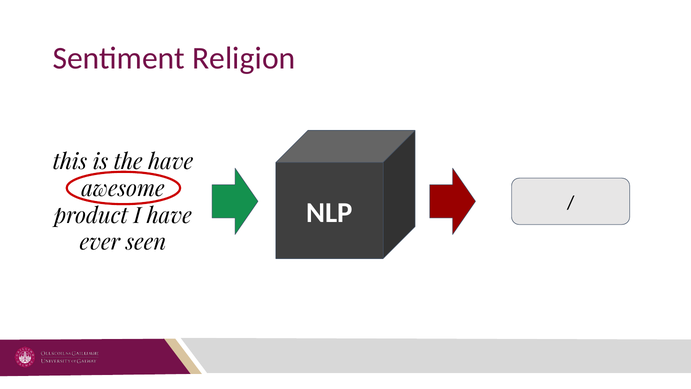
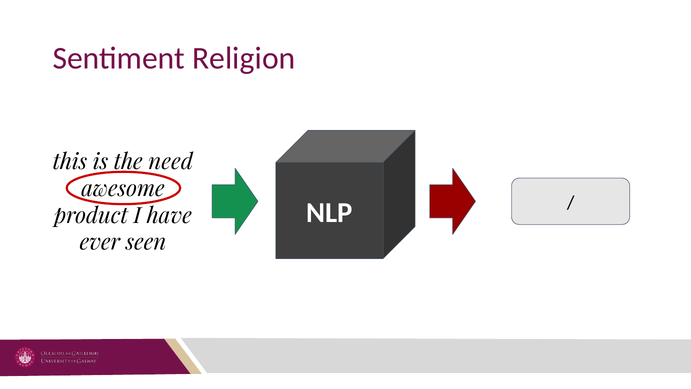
have at (171, 162): have -> need
